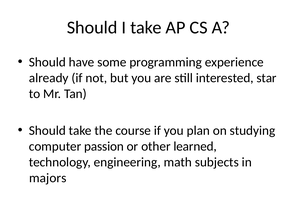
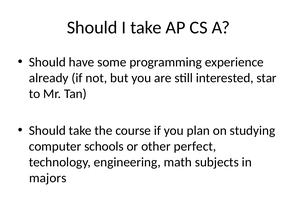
passion: passion -> schools
learned: learned -> perfect
